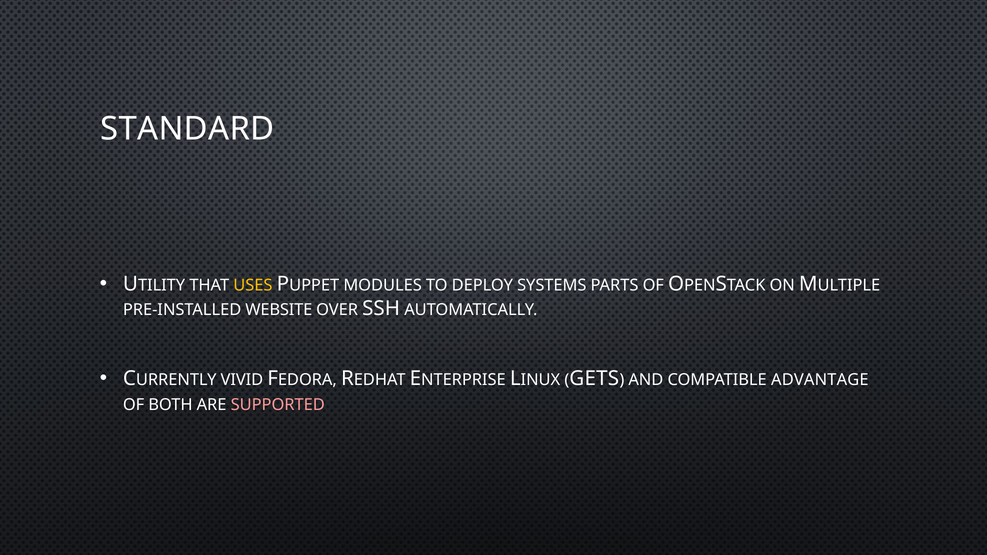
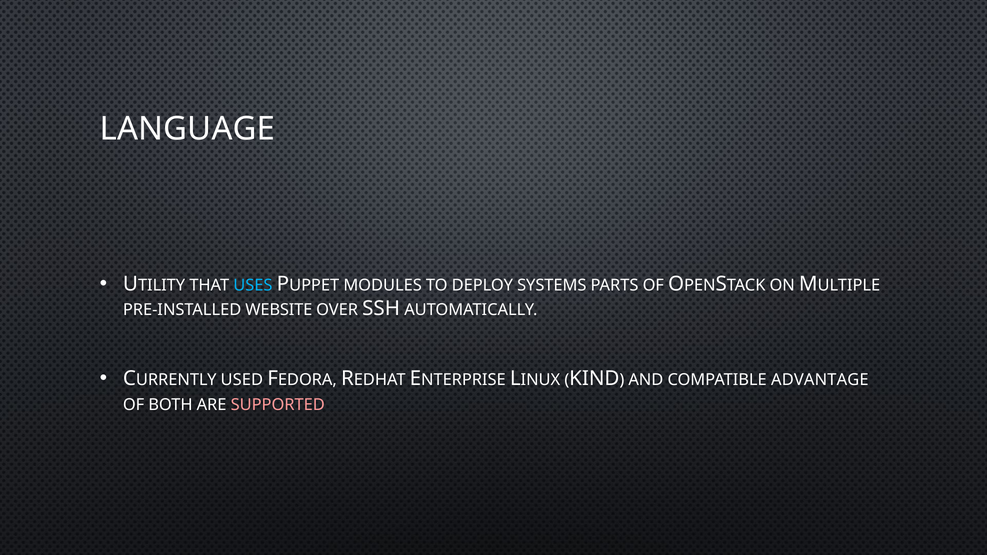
STANDARD: STANDARD -> LANGUAGE
USES colour: yellow -> light blue
VIVID: VIVID -> USED
GETS: GETS -> KIND
